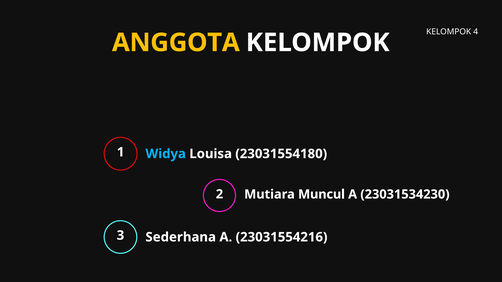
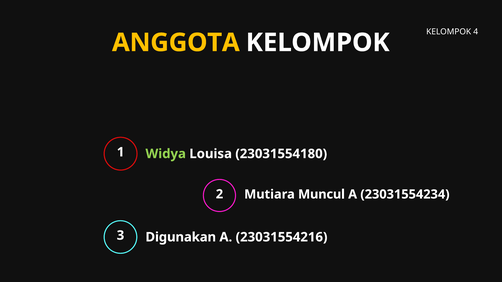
Widya colour: light blue -> light green
23031534230: 23031534230 -> 23031554234
Sederhana: Sederhana -> Digunakan
